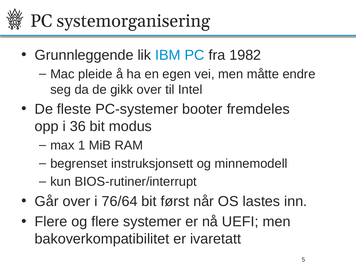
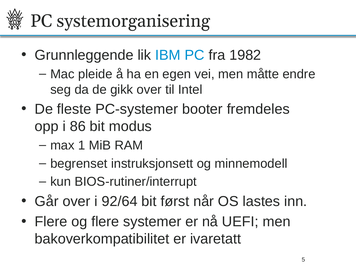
36: 36 -> 86
76/64: 76/64 -> 92/64
